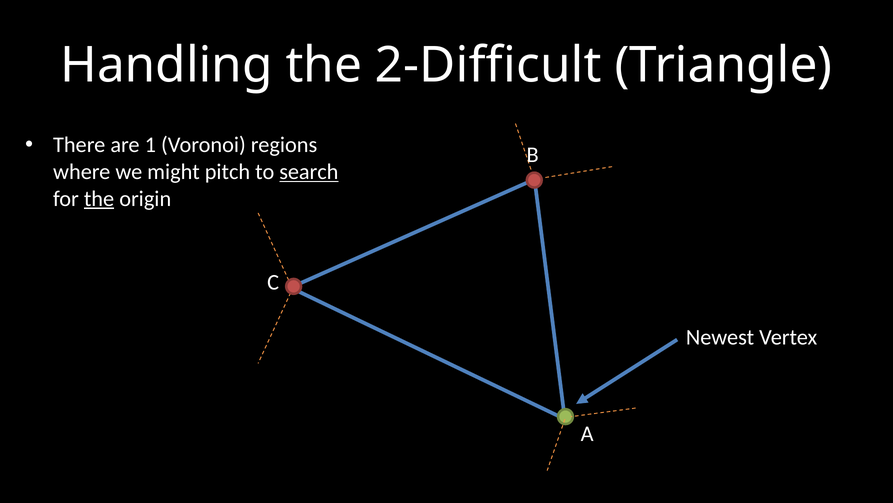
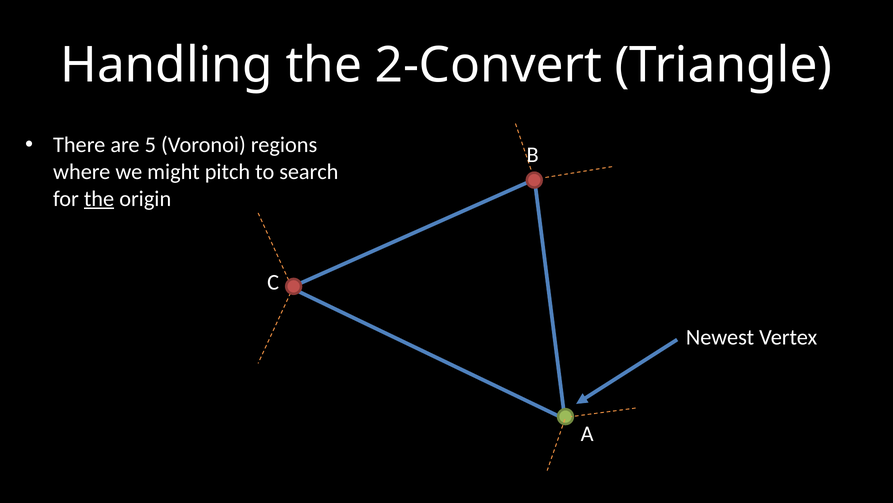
2-Difficult: 2-Difficult -> 2-Convert
1: 1 -> 5
search underline: present -> none
